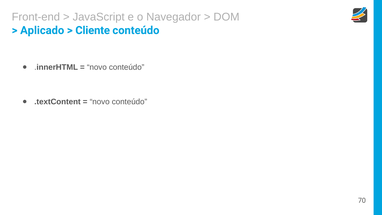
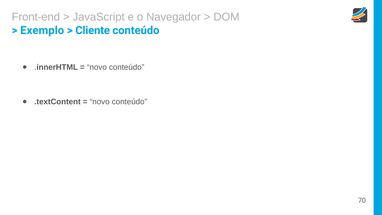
Aplicado: Aplicado -> Exemplo
